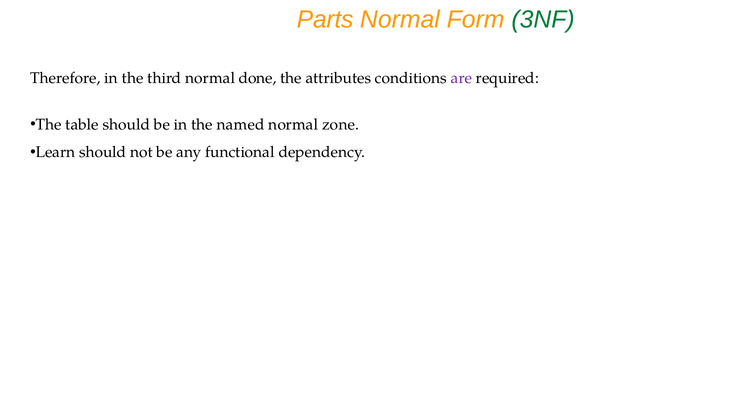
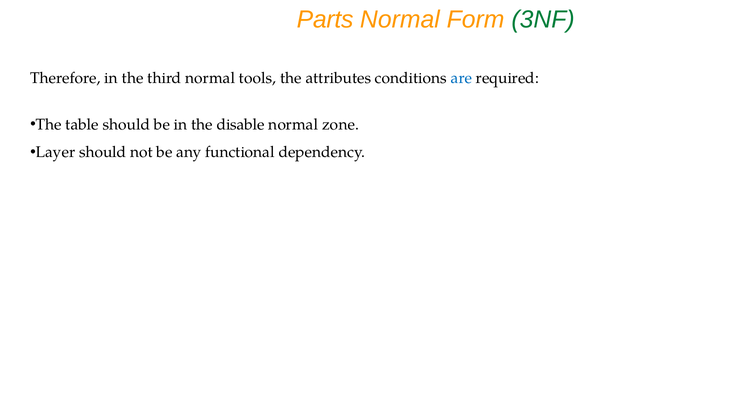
done: done -> tools
are colour: purple -> blue
named: named -> disable
Learn: Learn -> Layer
